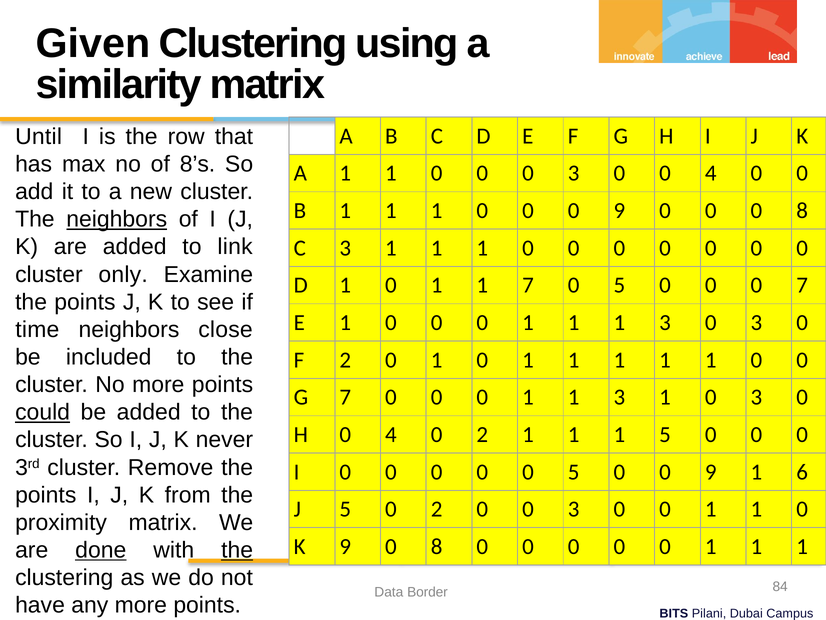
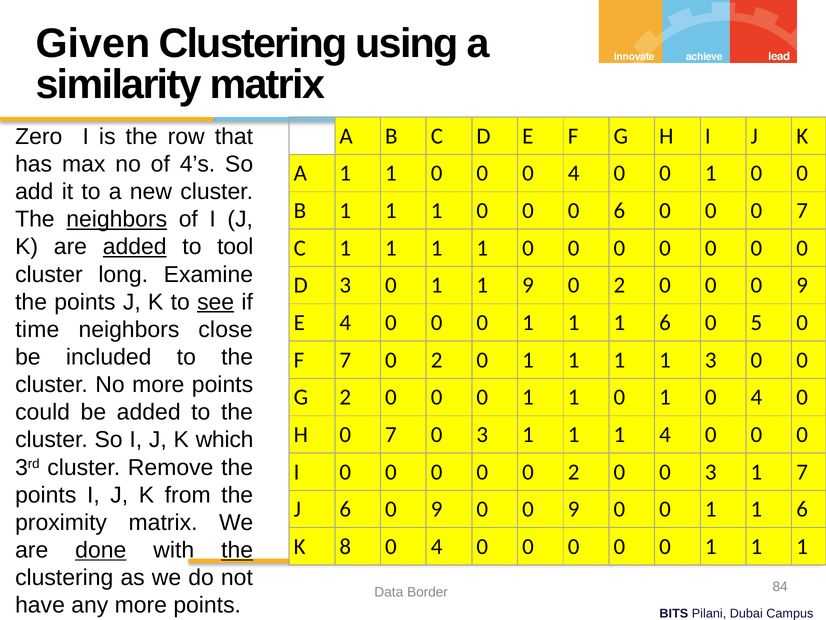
Until: Until -> Zero
8’s: 8’s -> 4’s
0 0 0 3: 3 -> 4
4 at (711, 173): 4 -> 1
0 0 0 9: 9 -> 6
0 0 8: 8 -> 7
added at (135, 247) underline: none -> present
link: link -> tool
C 3: 3 -> 1
only: only -> long
D 1: 1 -> 3
1 7: 7 -> 9
5 at (619, 285): 5 -> 2
0 0 0 7: 7 -> 9
see underline: none -> present
E 1: 1 -> 4
1 1 1 3: 3 -> 6
3 at (756, 322): 3 -> 5
F 2: 2 -> 7
1 at (437, 360): 1 -> 2
1 at (711, 360): 1 -> 3
G 7: 7 -> 2
0 1 1 3: 3 -> 0
1 0 3: 3 -> 4
could underline: present -> none
H 0 4: 4 -> 7
2 at (482, 434): 2 -> 3
1 5: 5 -> 4
never: never -> which
0 0 5: 5 -> 2
9 at (711, 472): 9 -> 3
1 6: 6 -> 7
J 5: 5 -> 6
2 at (437, 509): 2 -> 9
3 at (574, 509): 3 -> 9
0 1 1 0: 0 -> 6
K 9: 9 -> 8
8 at (437, 546): 8 -> 4
